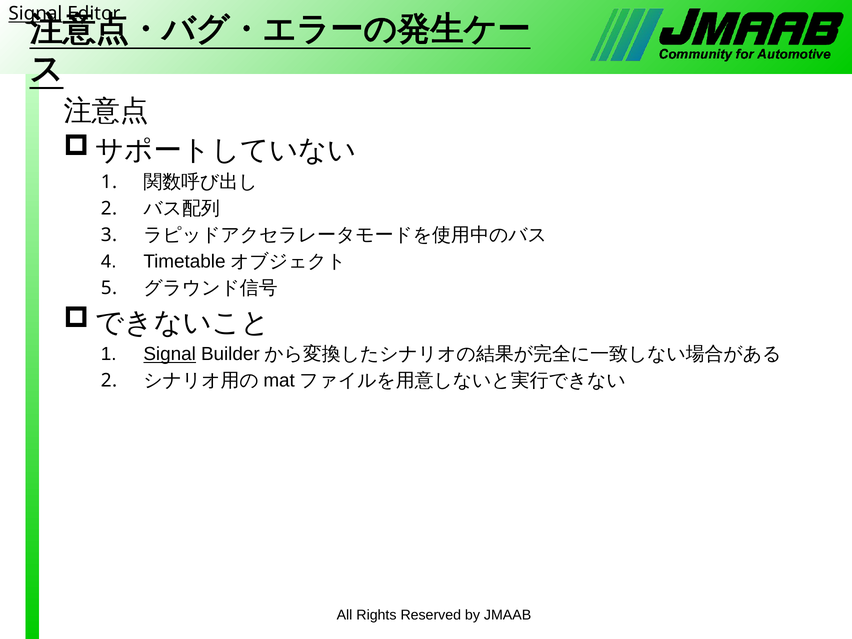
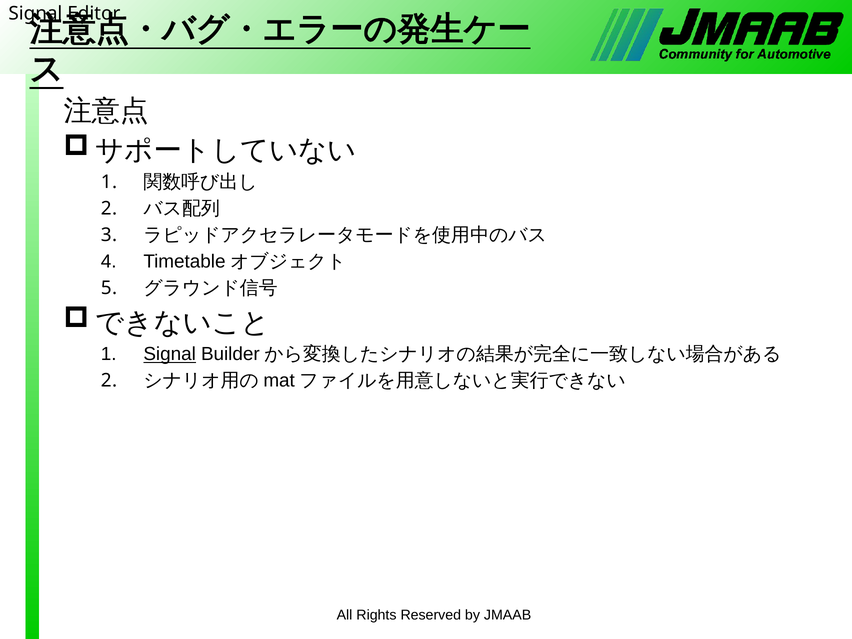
Signal at (35, 14) underline: present -> none
